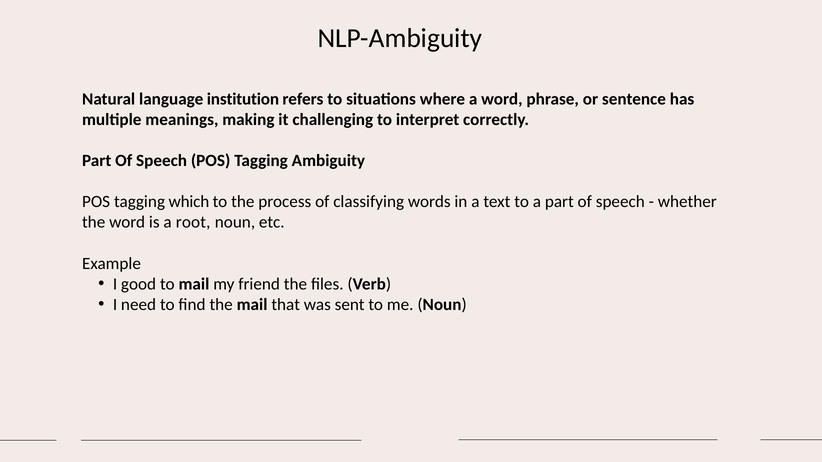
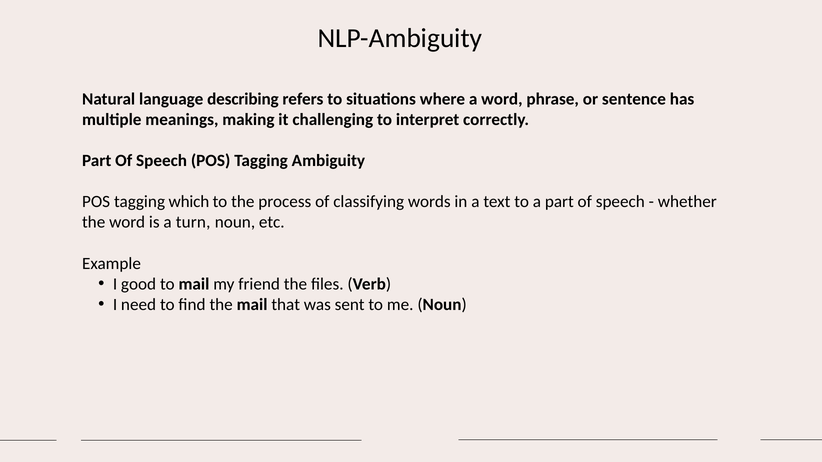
institution: institution -> describing
root: root -> turn
